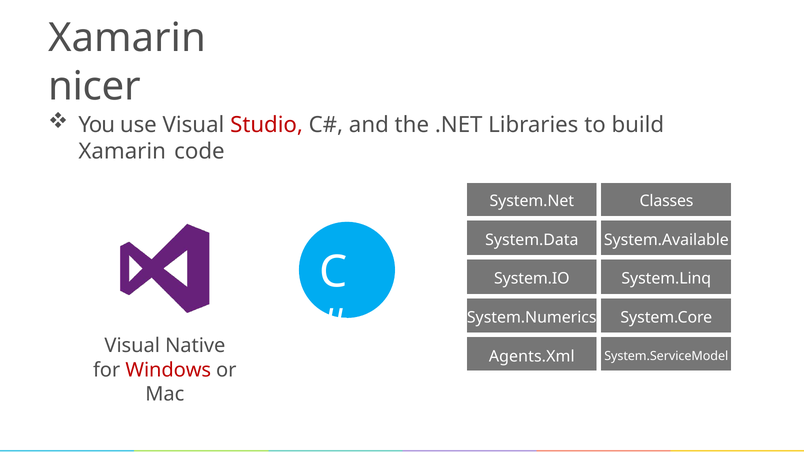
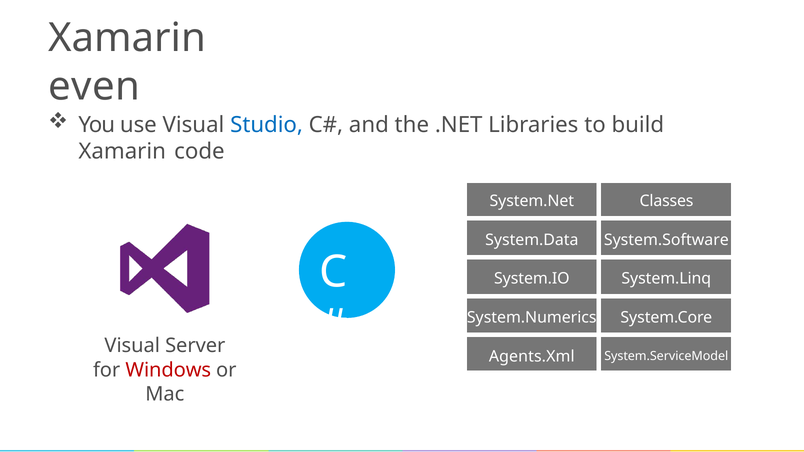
nicer: nicer -> even
Studio colour: red -> blue
System.Available: System.Available -> System.Software
Native: Native -> Server
